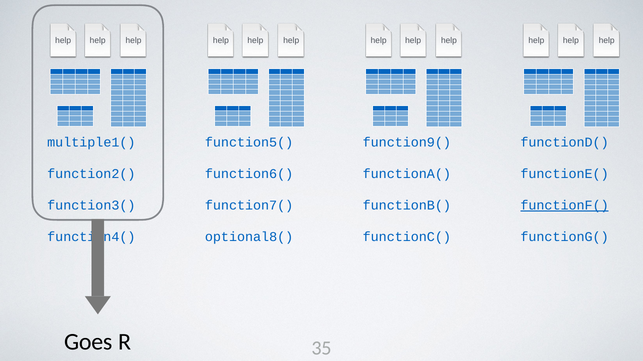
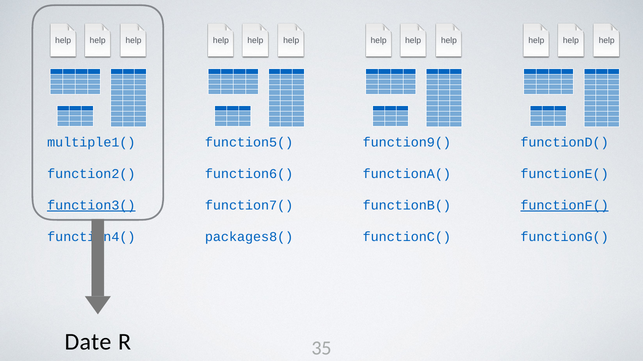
function3( underline: none -> present
optional8(: optional8( -> packages8(
Goes: Goes -> Date
